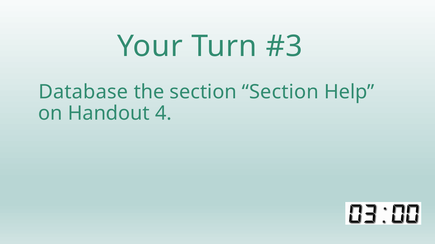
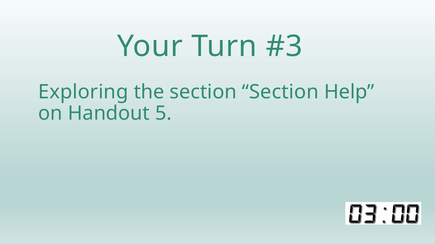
Database: Database -> Exploring
4: 4 -> 5
